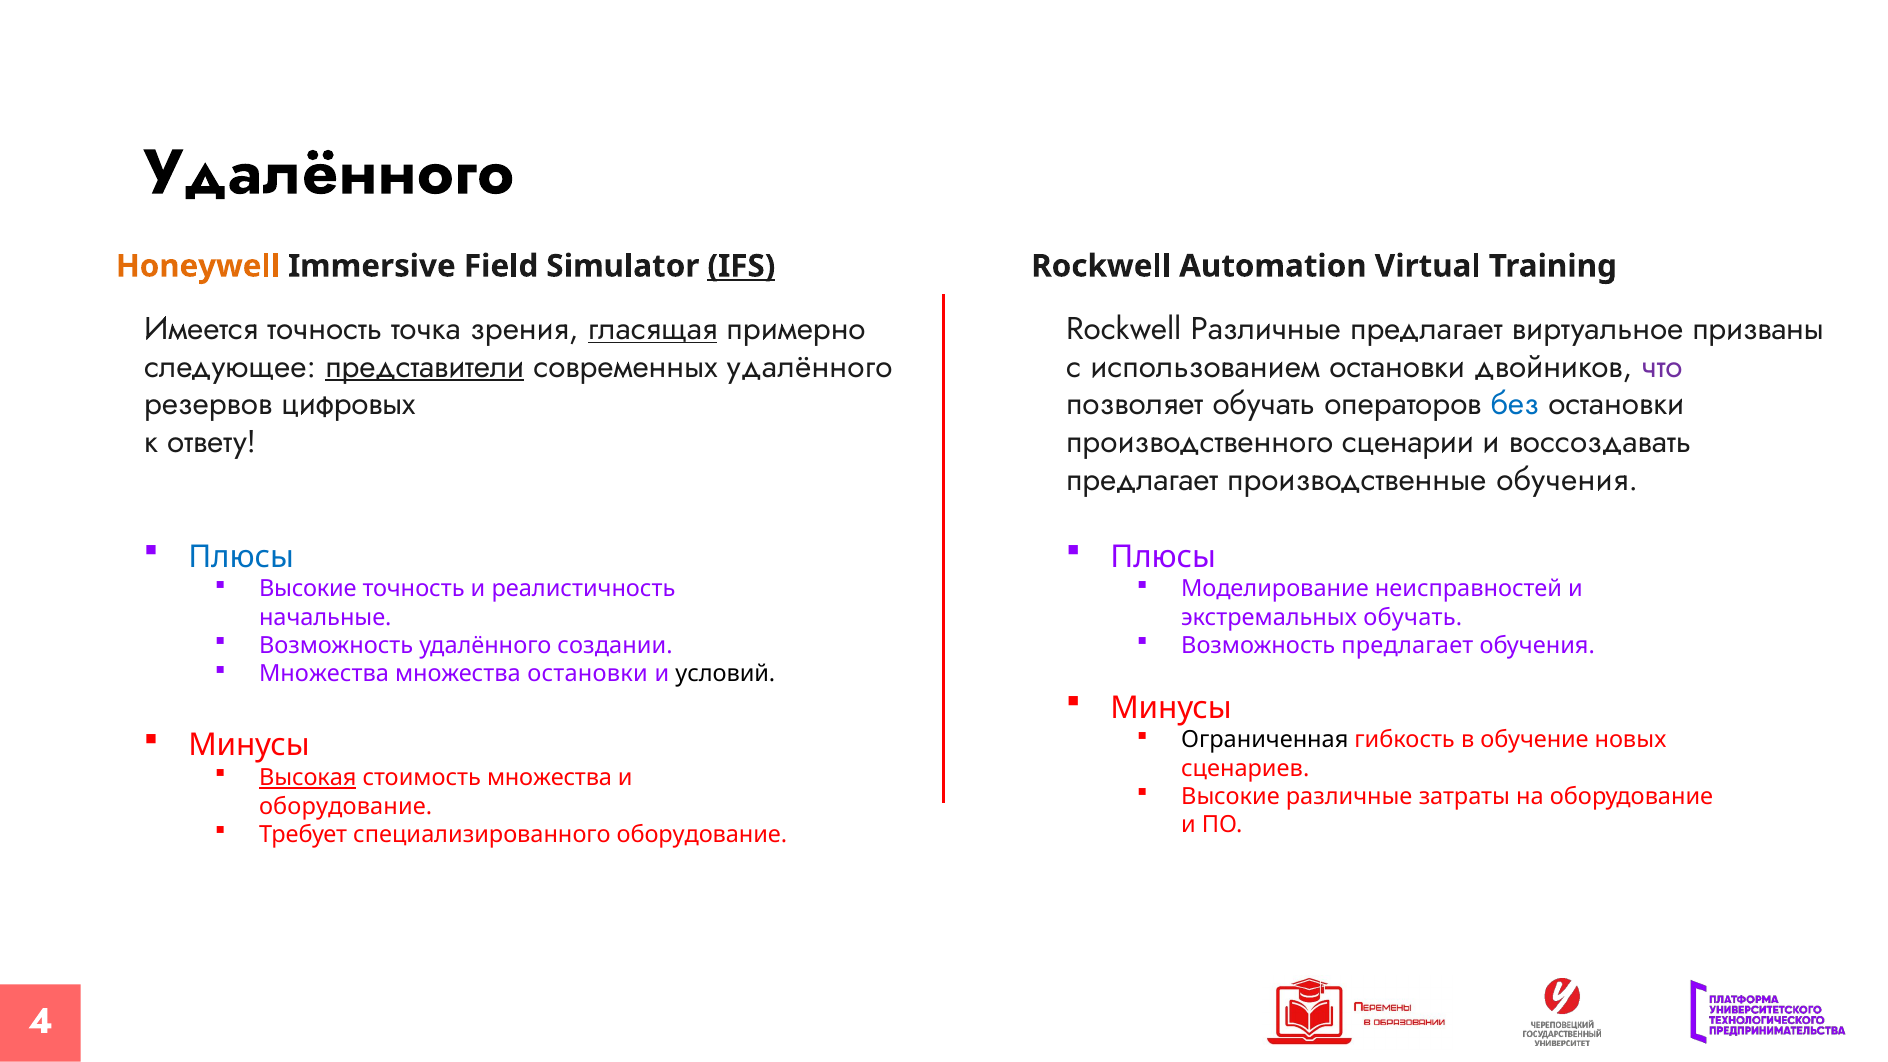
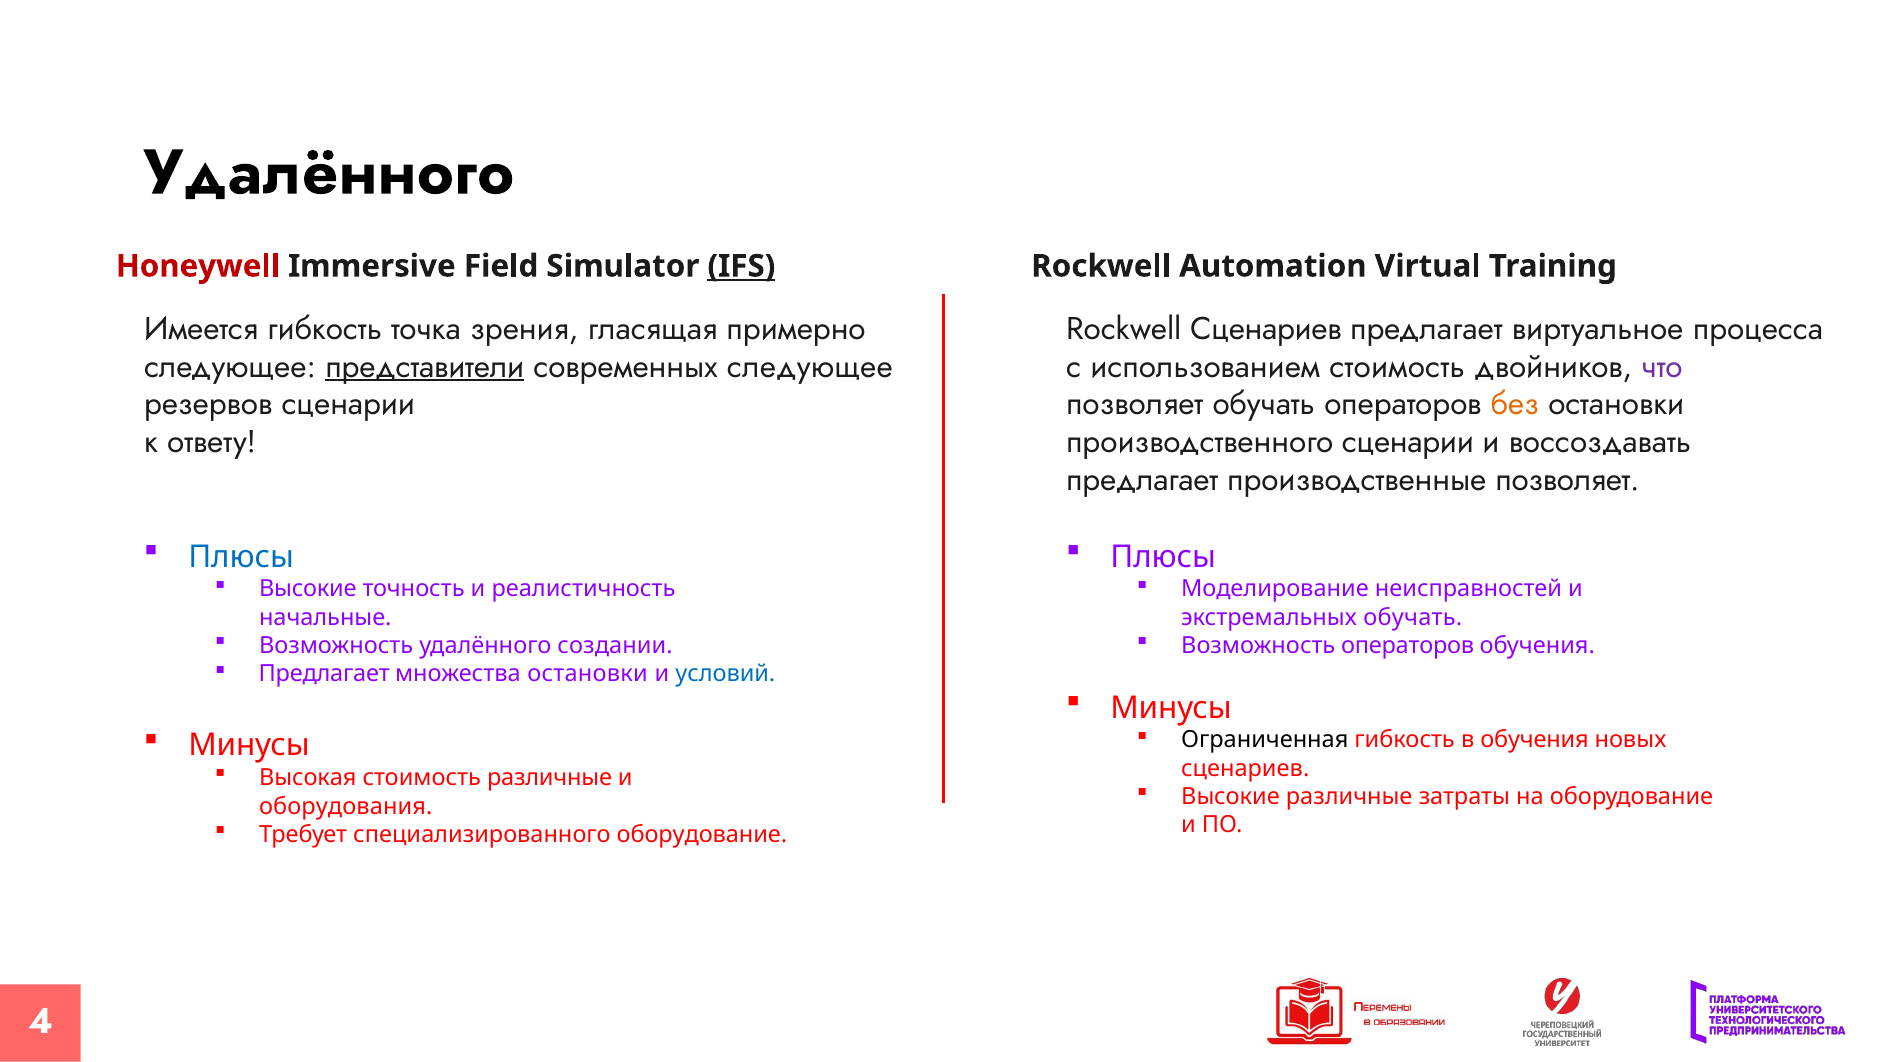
Honeywell colour: orange -> red
Имеется точность: точность -> гибкость
гласящая underline: present -> none
Rockwell Различные: Различные -> Сценариев
призваны: призваны -> процесса
современных удалённого: удалённого -> следующее
использованием остановки: остановки -> стоимость
резервов цифровых: цифровых -> сценарии
без colour: blue -> orange
производственные обучения: обучения -> позволяет
Возможность предлагает: предлагает -> операторов
Множества at (324, 674): Множества -> Предлагает
условий colour: black -> blue
в обучение: обучение -> обучения
Высокая underline: present -> none
стоимость множества: множества -> различные
оборудование at (346, 806): оборудование -> оборудования
